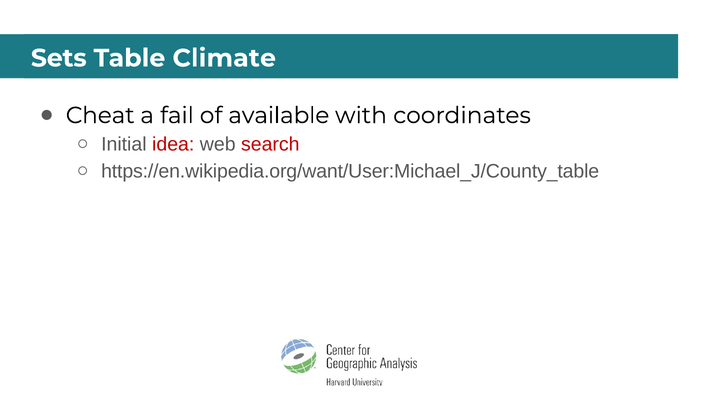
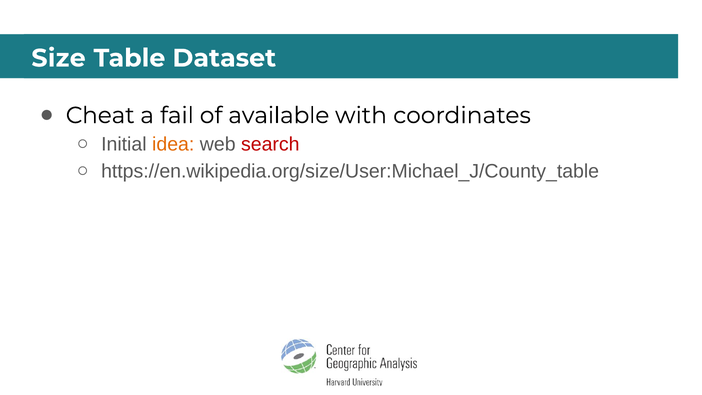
Sets: Sets -> Size
Climate: Climate -> Dataset
idea colour: red -> orange
https://en.wikipedia.org/want/User:Michael_J/County_table: https://en.wikipedia.org/want/User:Michael_J/County_table -> https://en.wikipedia.org/size/User:Michael_J/County_table
